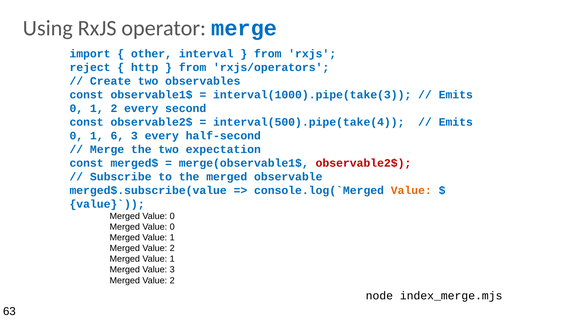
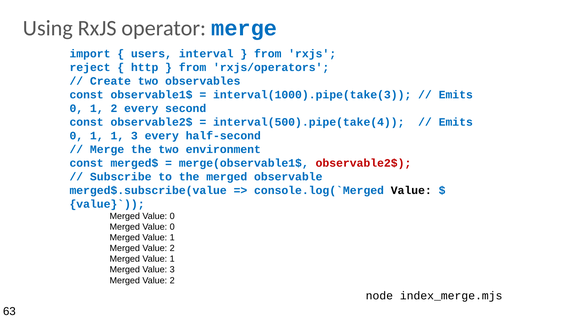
other: other -> users
1 6: 6 -> 1
expectation: expectation -> environment
Value at (411, 190) colour: orange -> black
